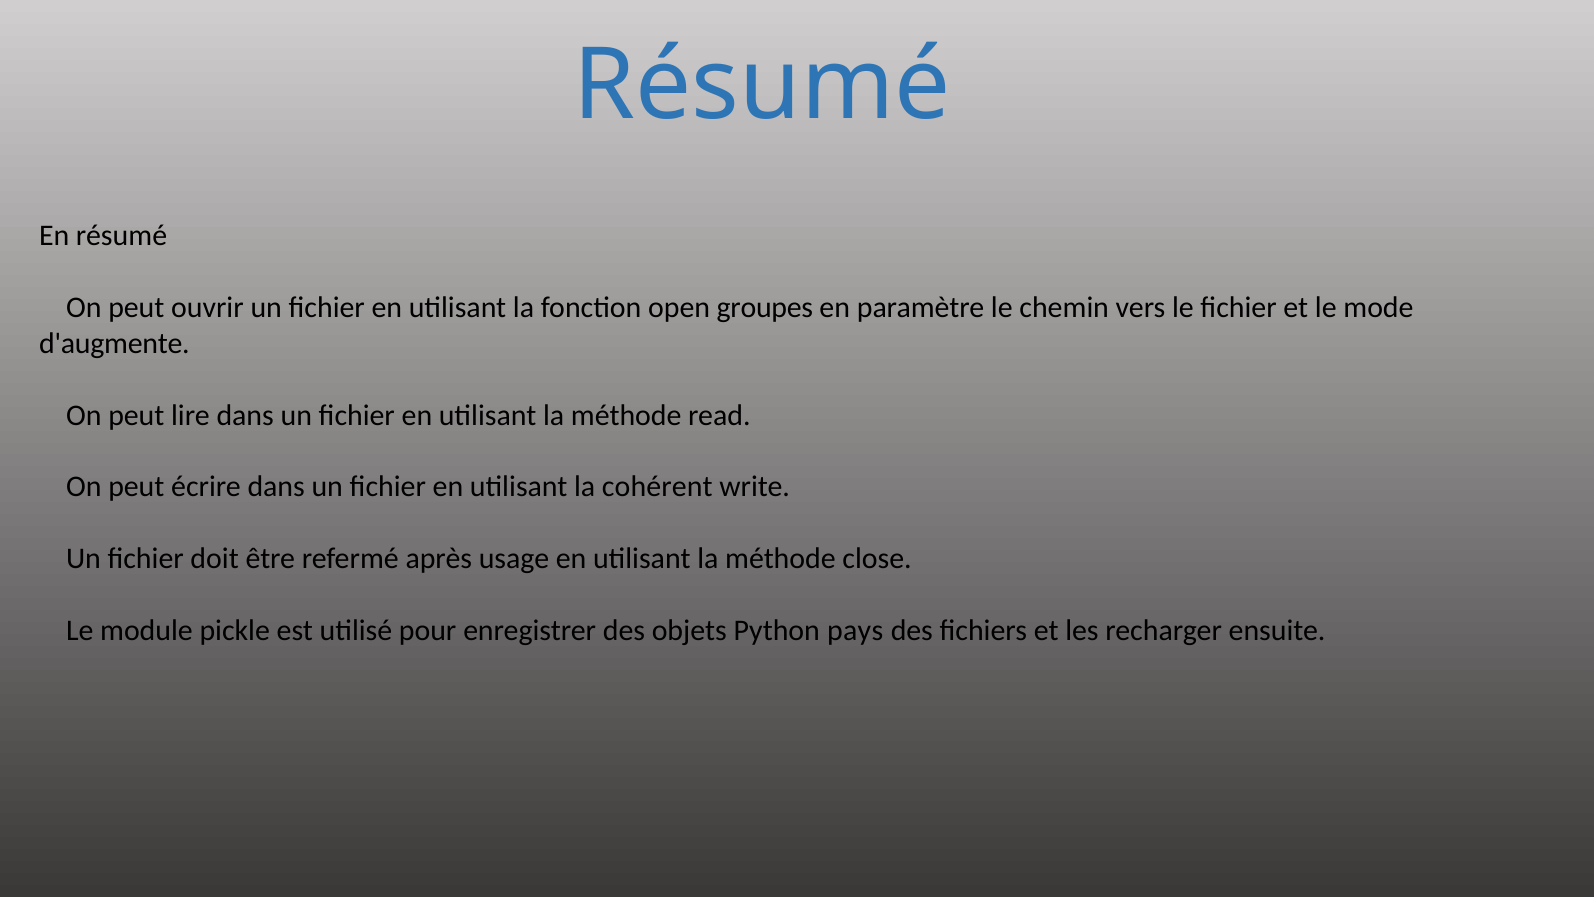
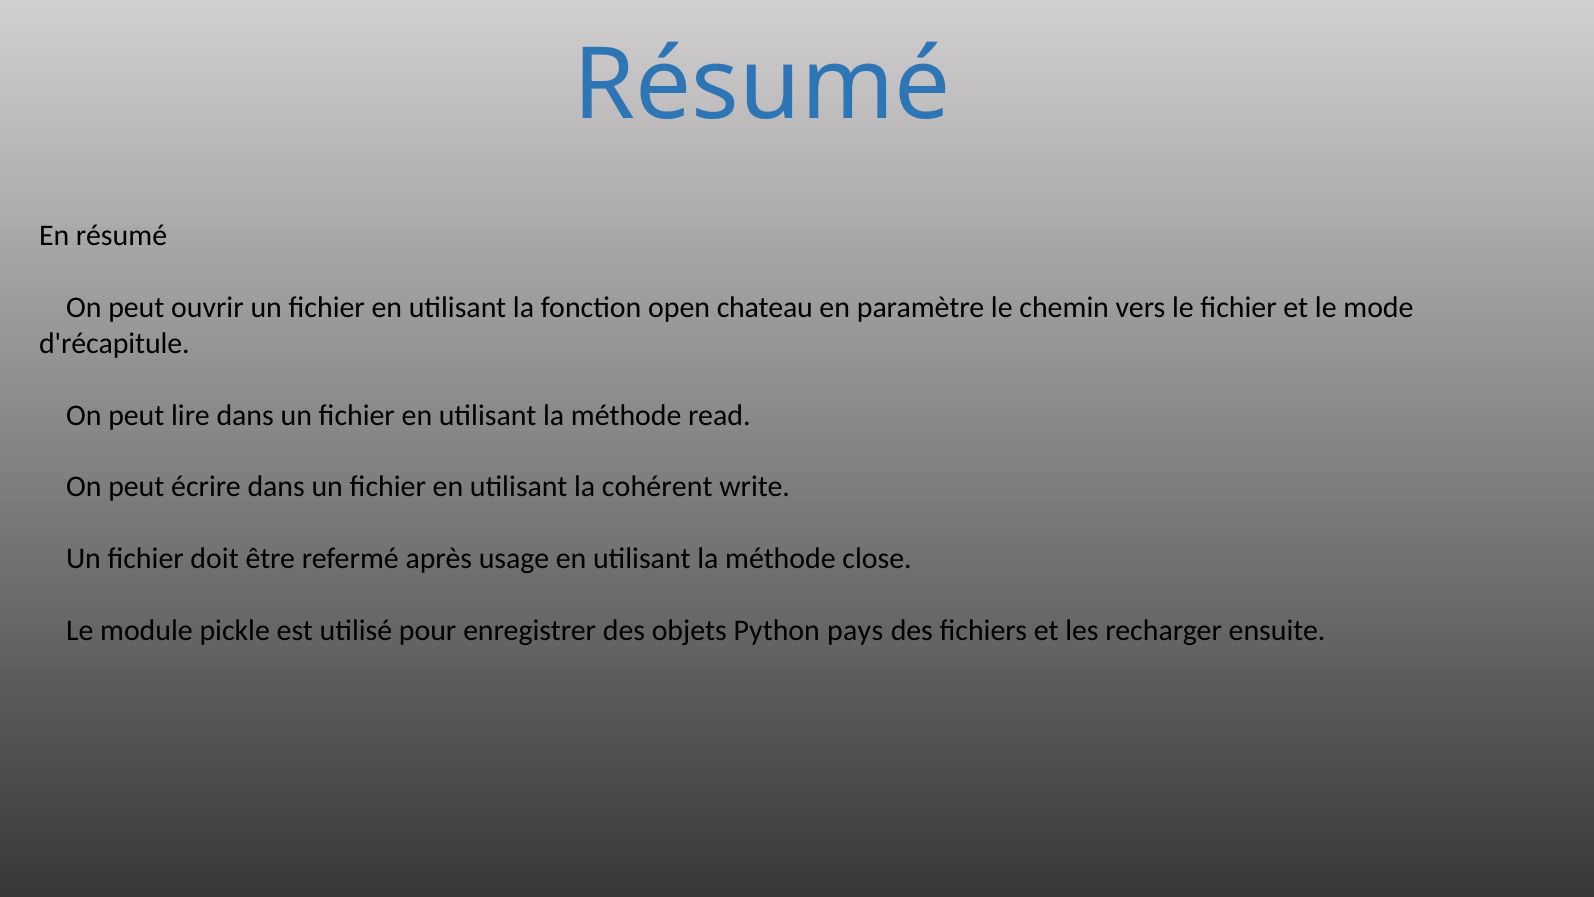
groupes: groupes -> chateau
d'augmente: d'augmente -> d'récapitule
